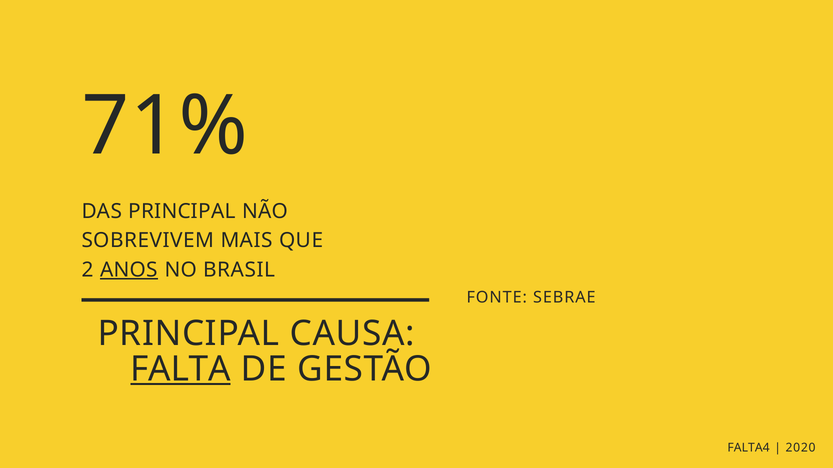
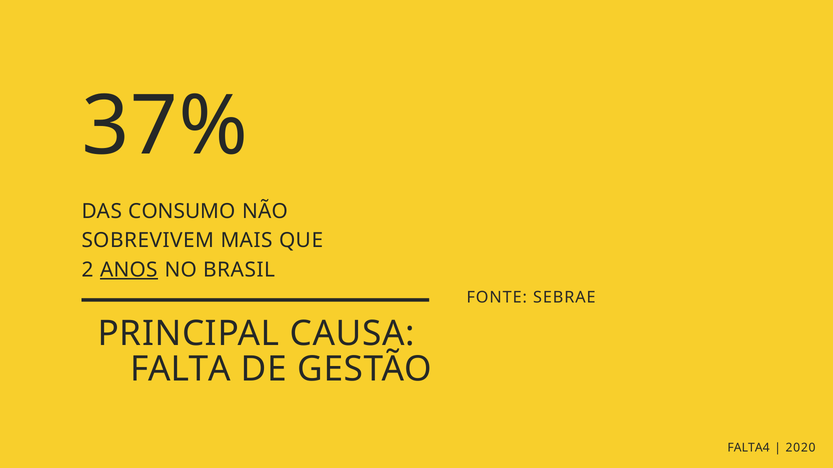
71%: 71% -> 37%
DAS PRINCIPAL: PRINCIPAL -> CONSUMO
FALTA underline: present -> none
